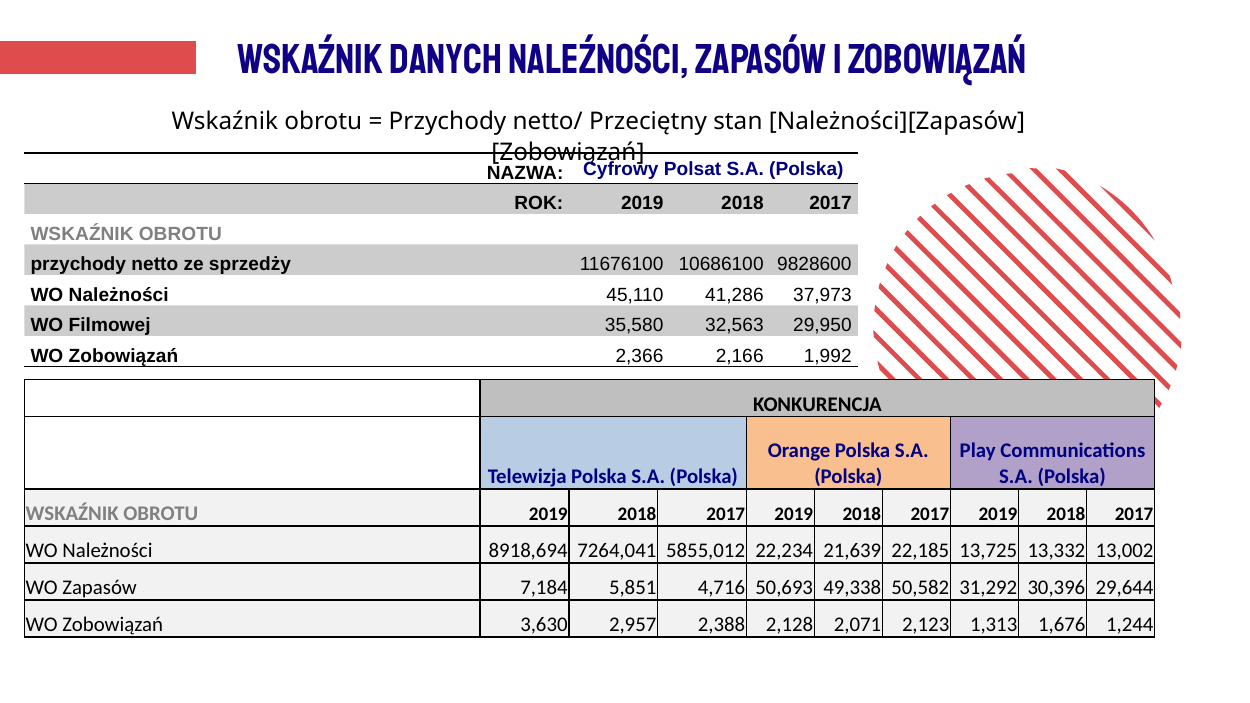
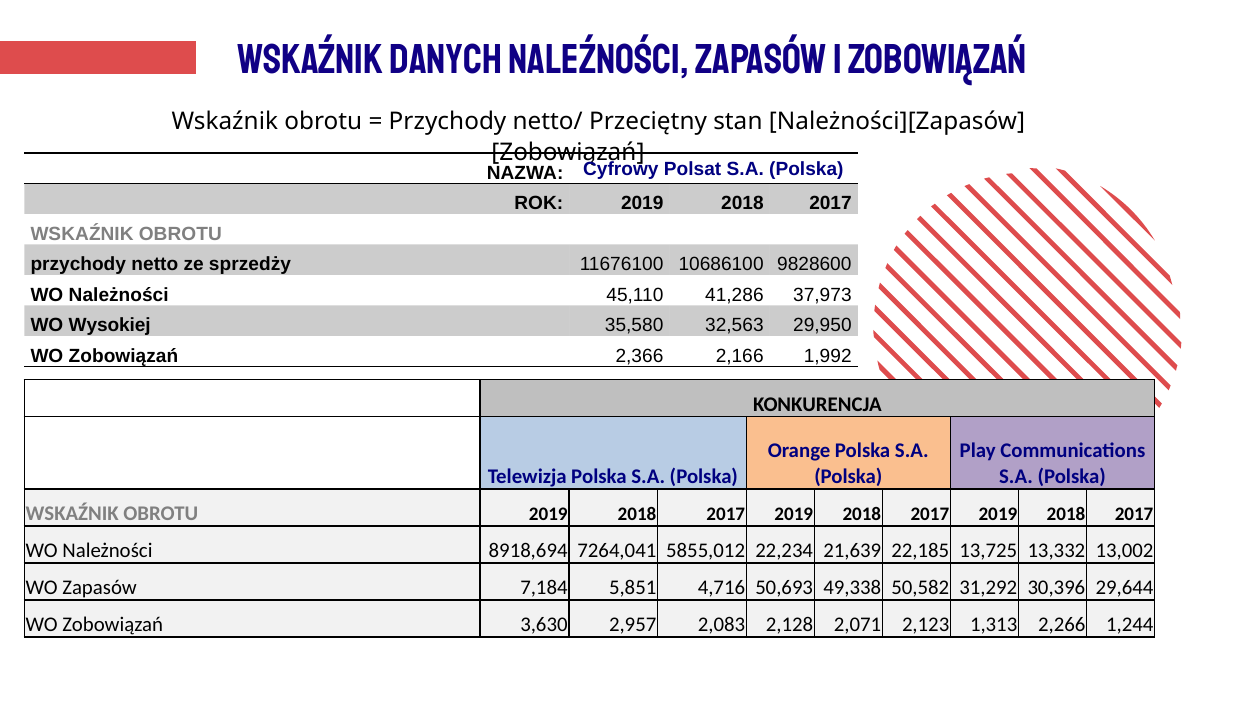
Filmowej: Filmowej -> Wysokiej
2,388: 2,388 -> 2,083
1,676: 1,676 -> 2,266
